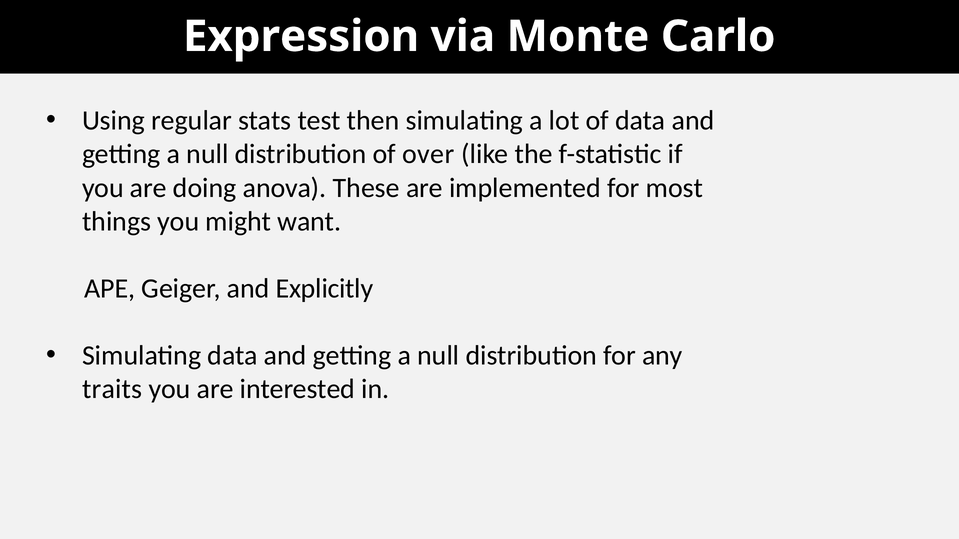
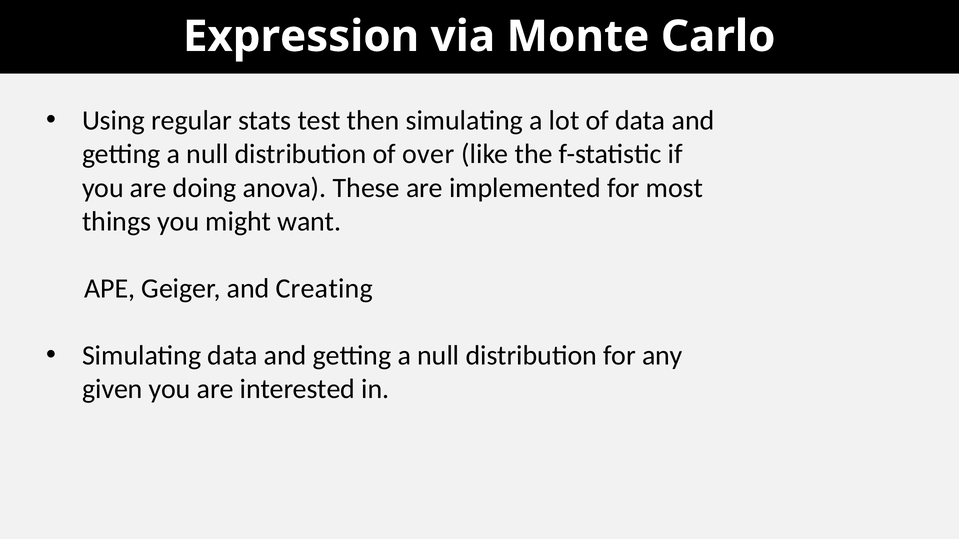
Explicitly: Explicitly -> Creating
traits: traits -> given
